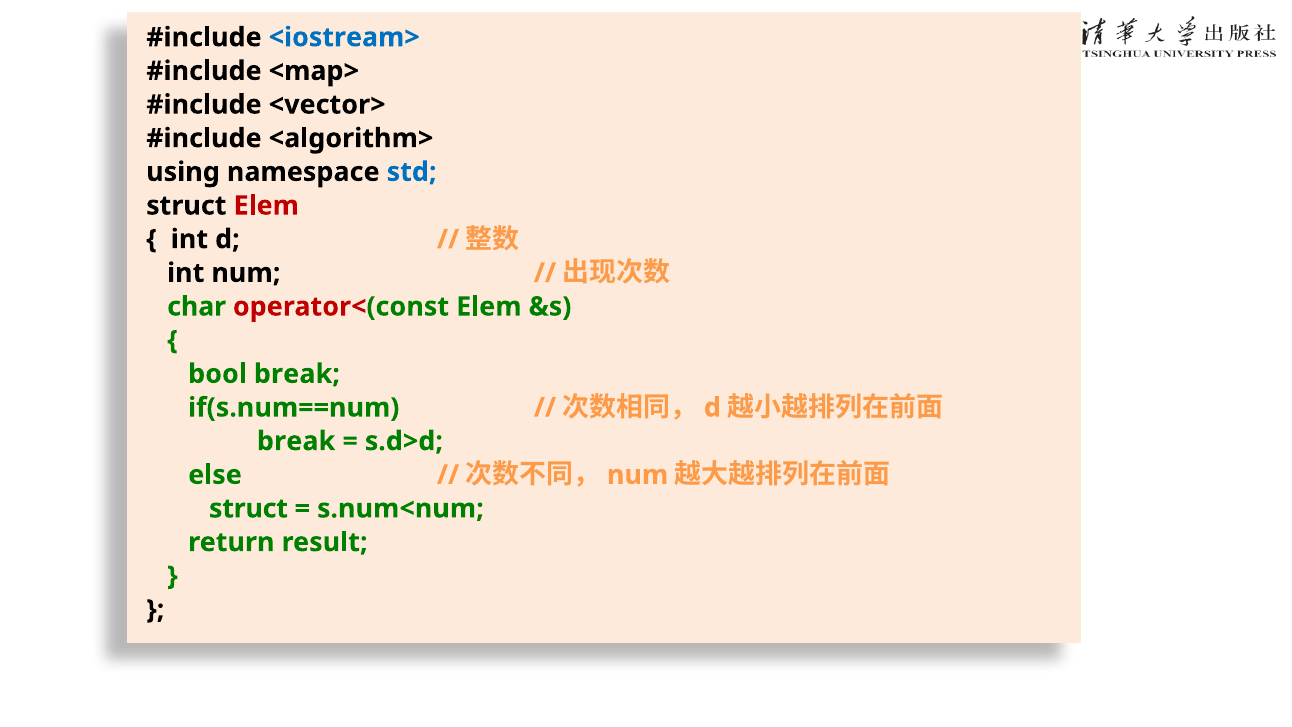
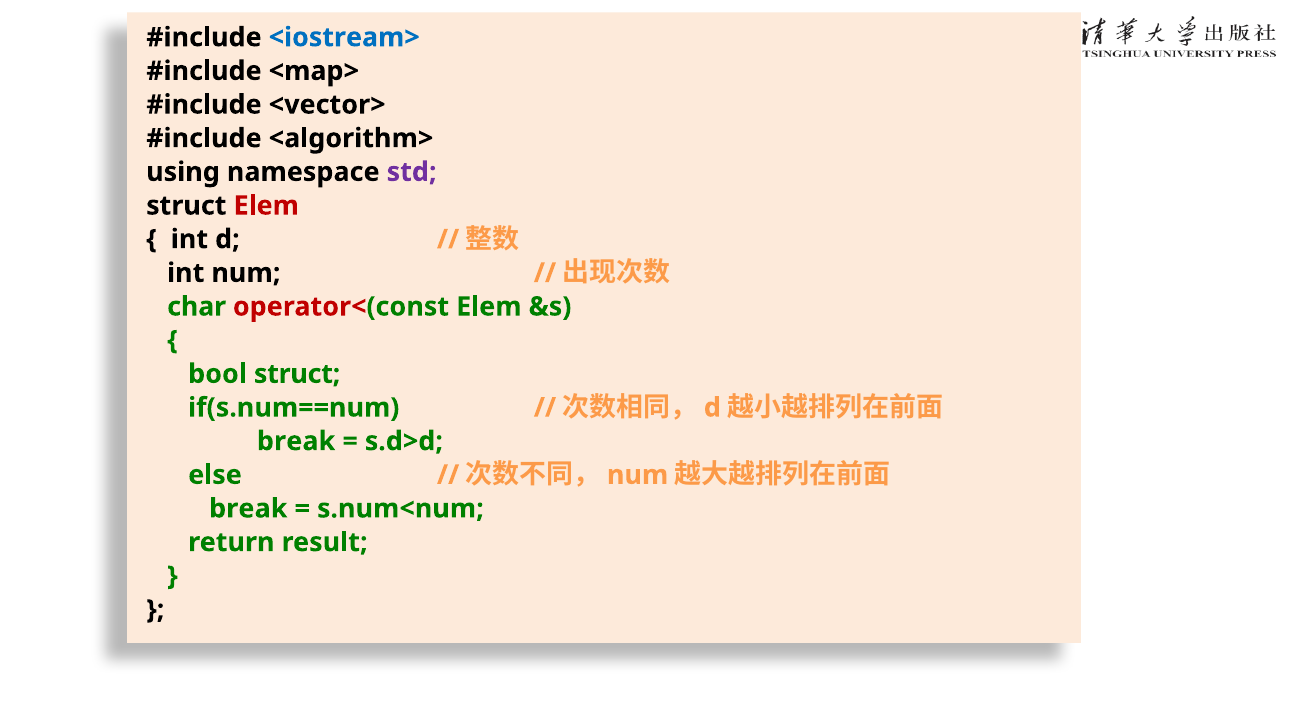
std colour: blue -> purple
bool break: break -> struct
struct at (248, 508): struct -> break
